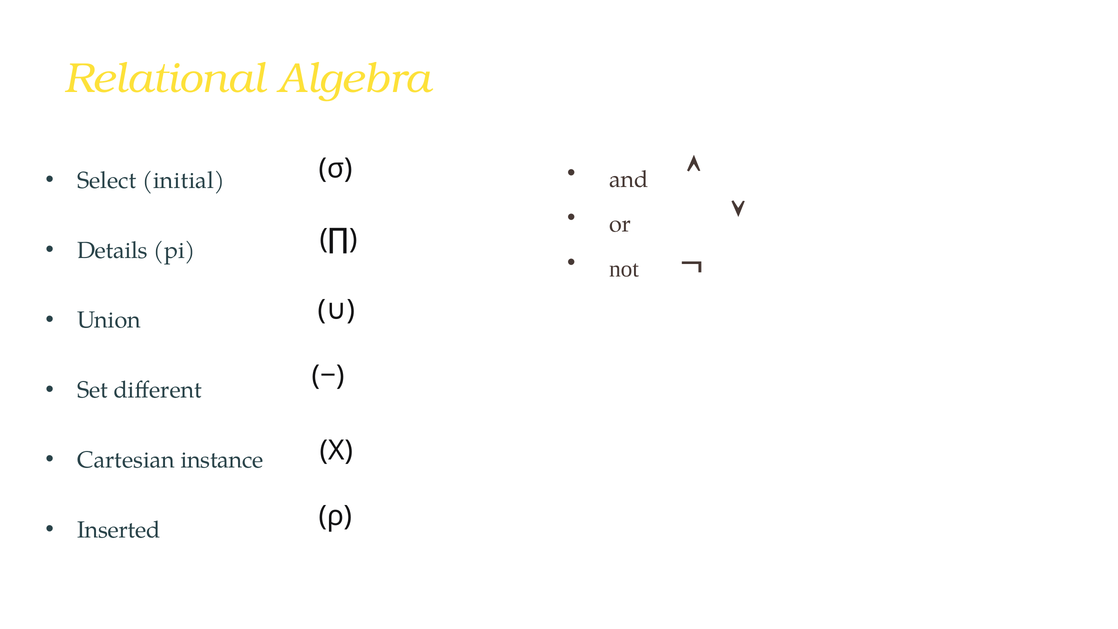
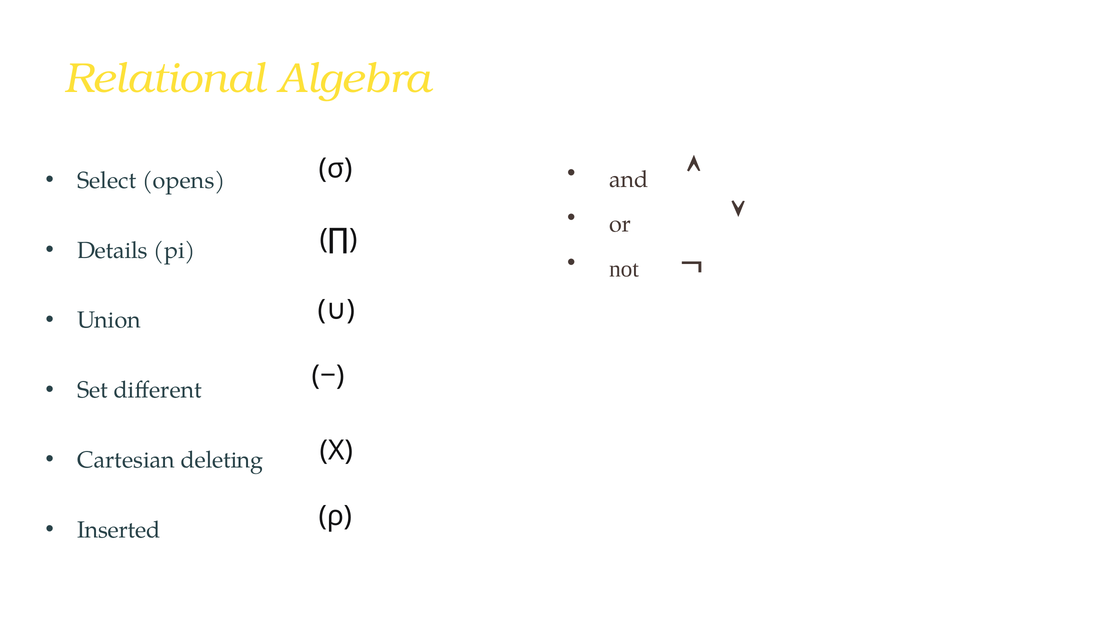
initial: initial -> opens
instance: instance -> deleting
